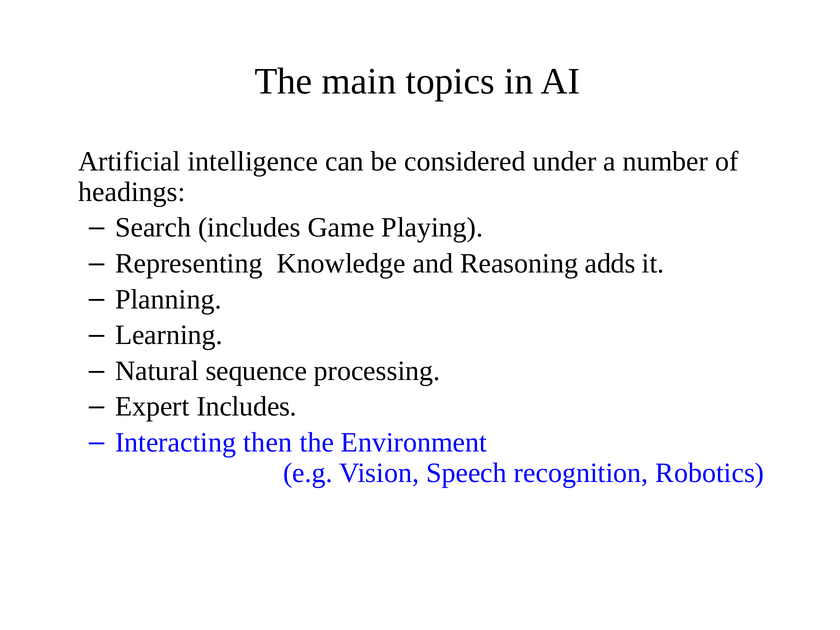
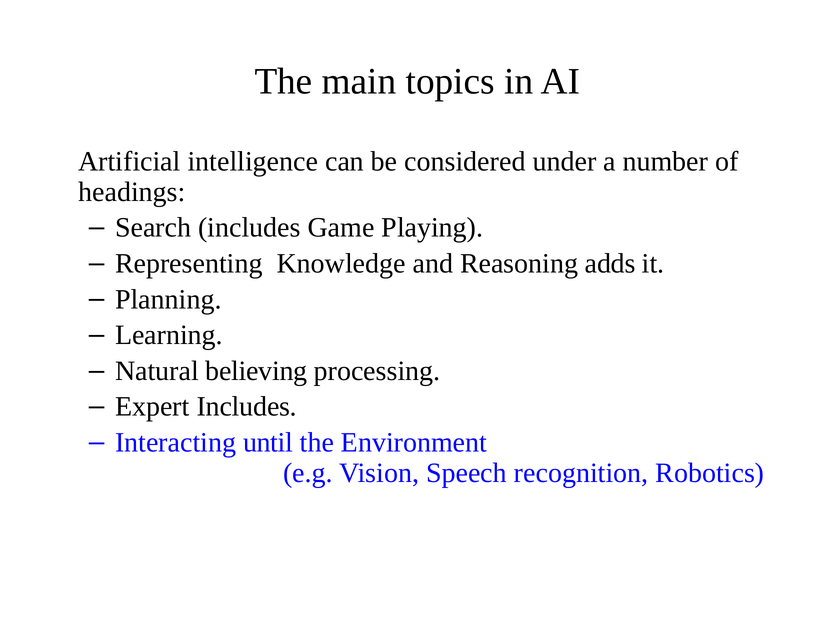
sequence: sequence -> believing
then: then -> until
